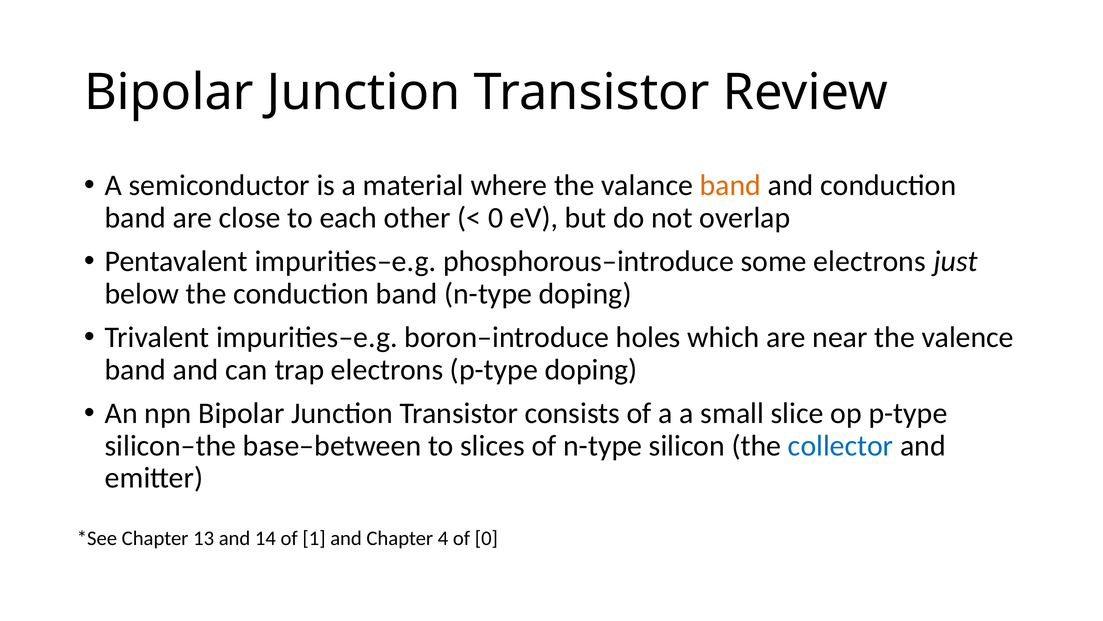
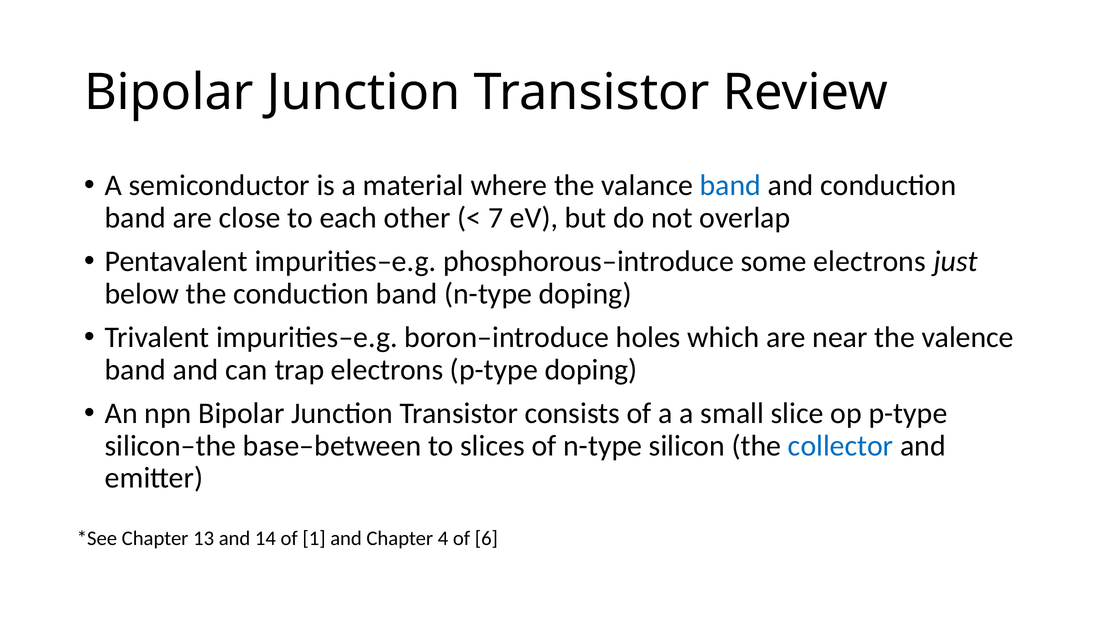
band at (730, 185) colour: orange -> blue
0 at (496, 217): 0 -> 7
of 0: 0 -> 6
